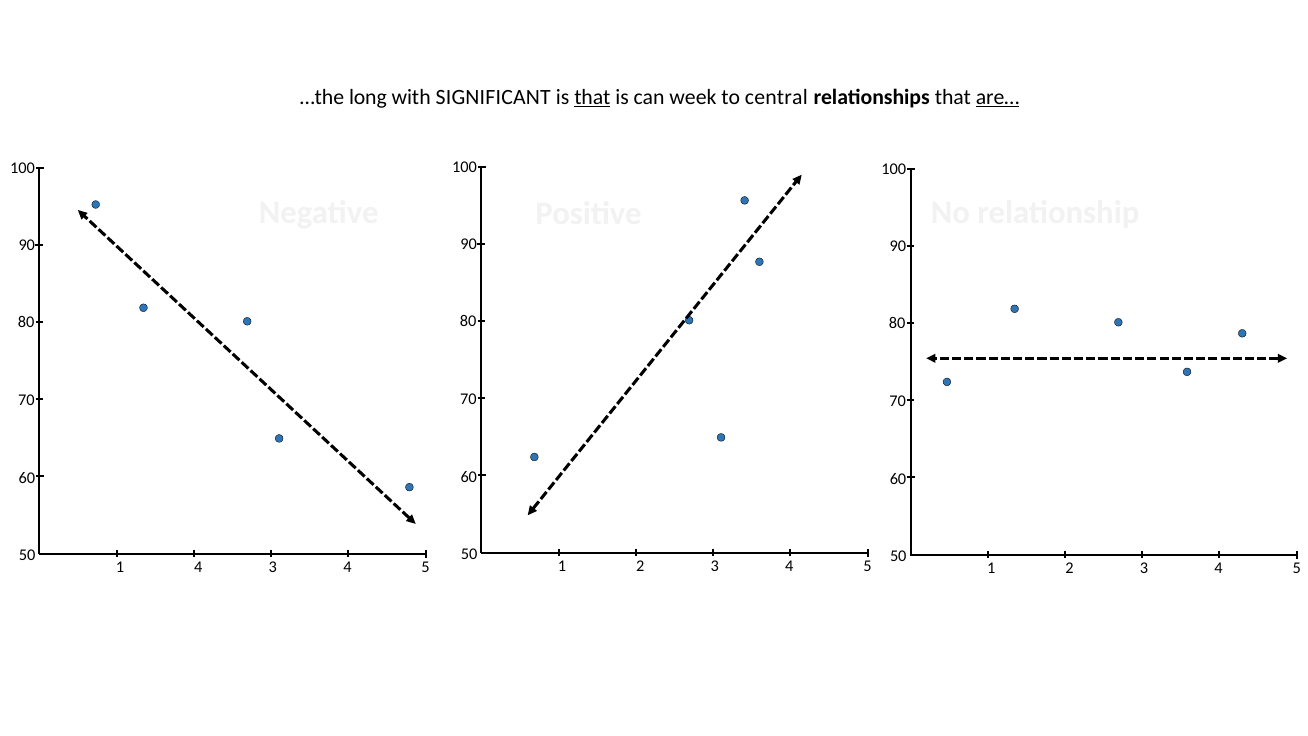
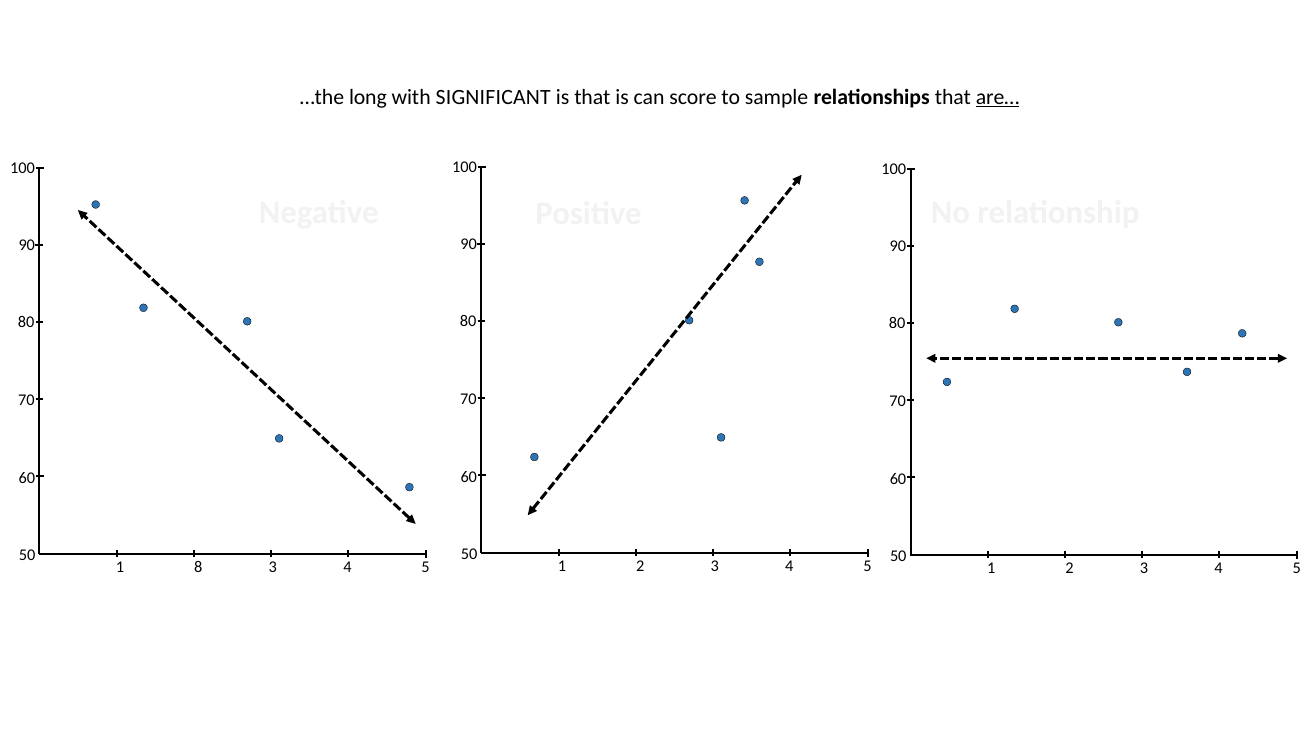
that at (592, 97) underline: present -> none
week: week -> score
central: central -> sample
1 4: 4 -> 8
